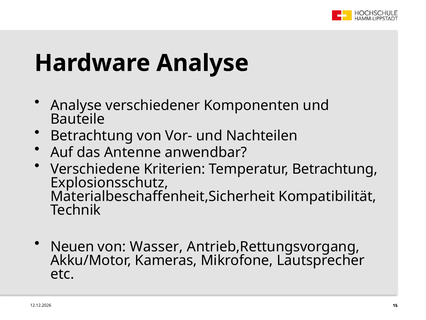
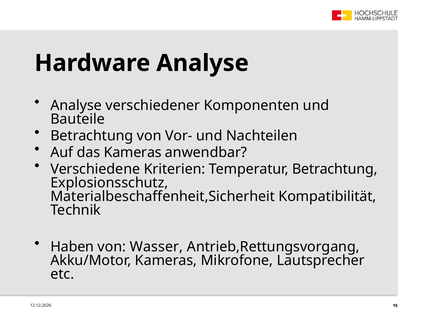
das Antenne: Antenne -> Kameras
Neuen: Neuen -> Haben
